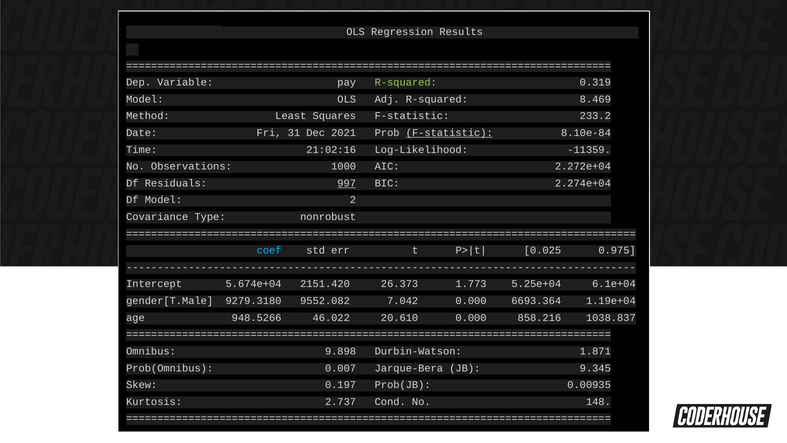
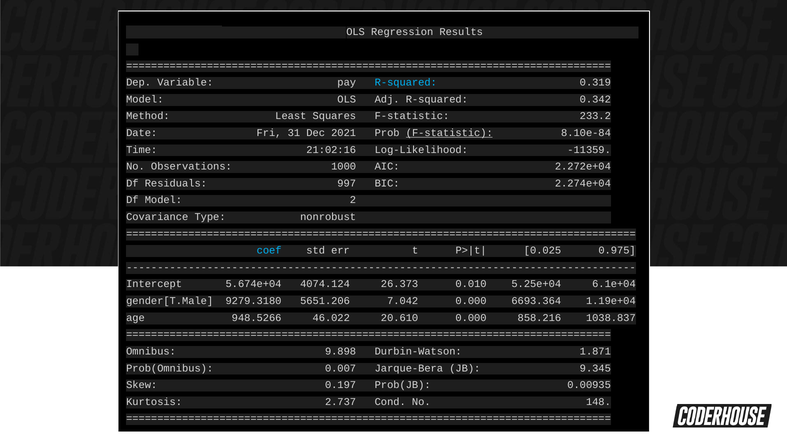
R-squared at (406, 82) colour: light green -> light blue
8.469: 8.469 -> 0.342
997 underline: present -> none
2151.420: 2151.420 -> 4074.124
1.773: 1.773 -> 0.010
9552.082: 9552.082 -> 5651.206
